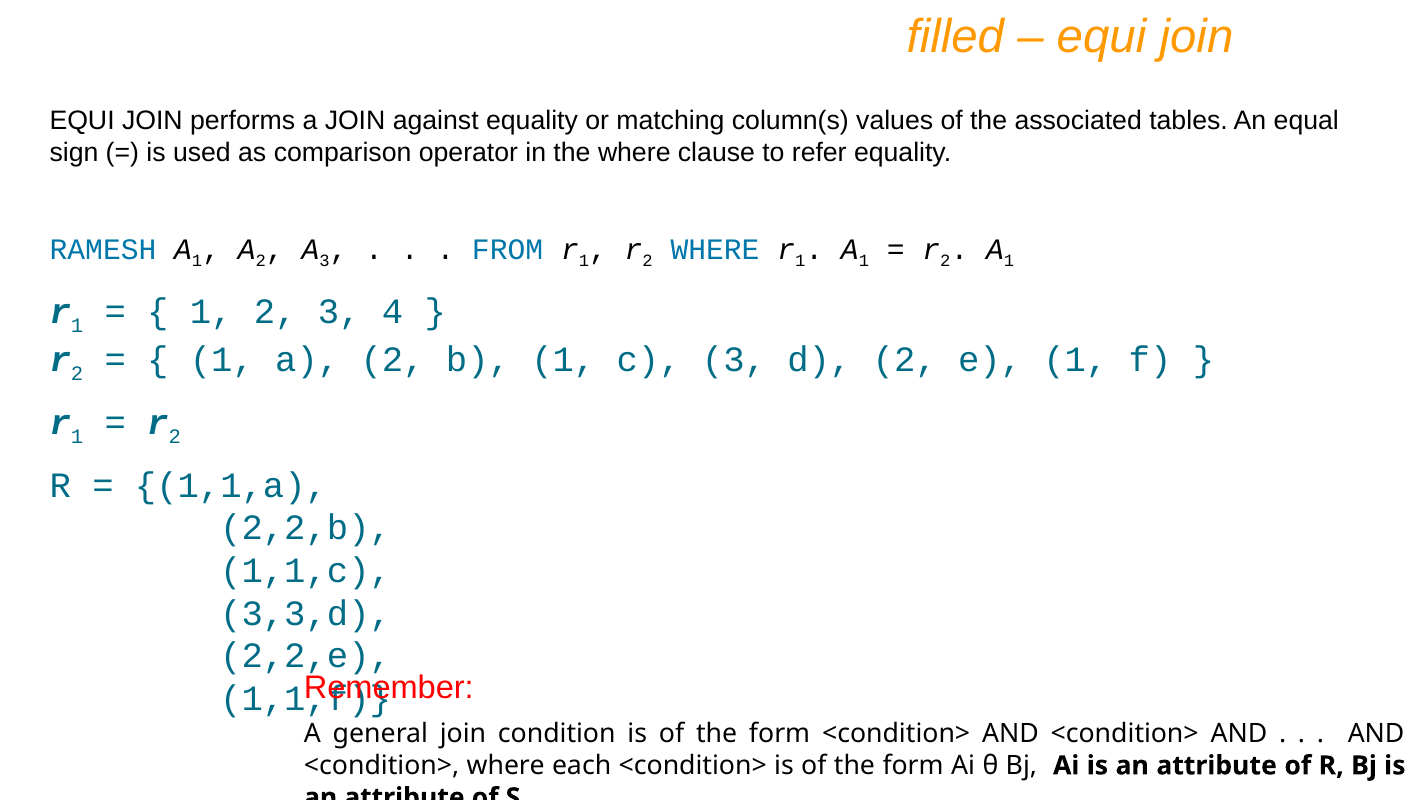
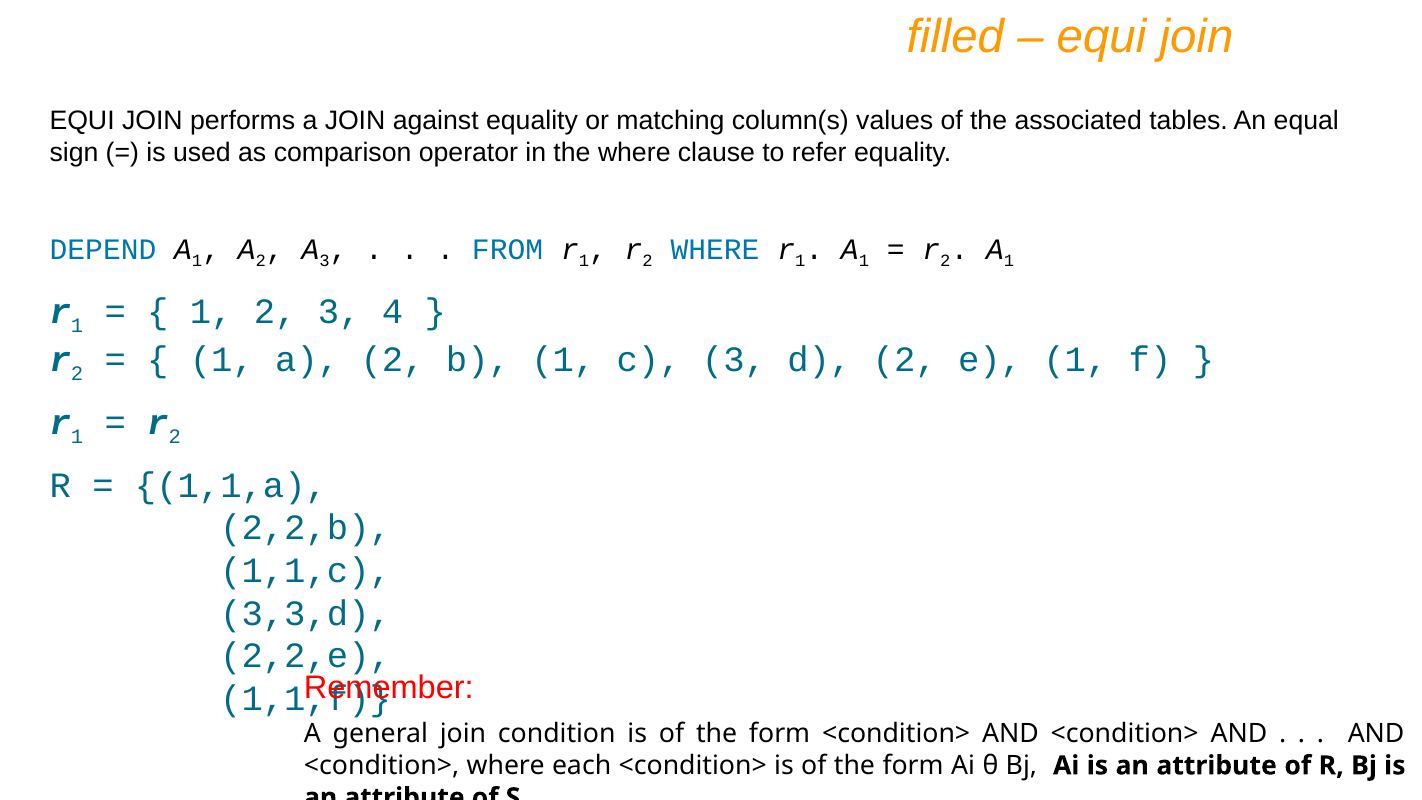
RAMESH: RAMESH -> DEPEND
